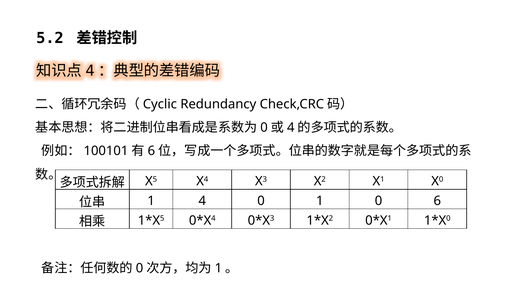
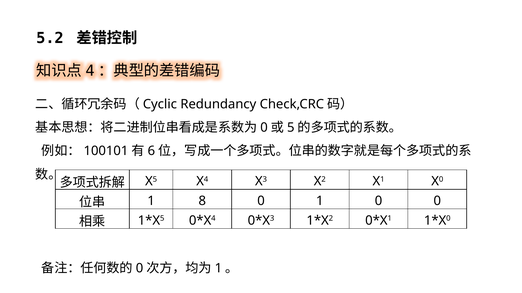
4 at (291, 128): 4 -> 5
1 4: 4 -> 8
0 6: 6 -> 0
